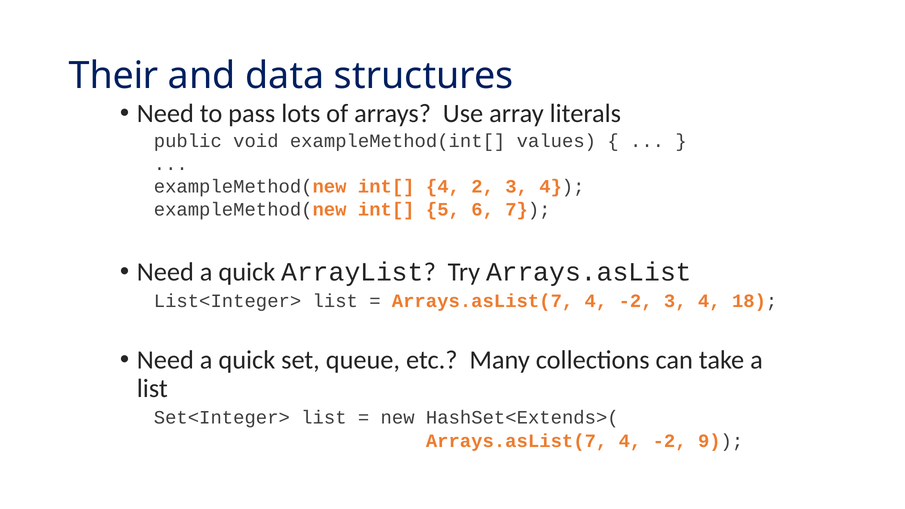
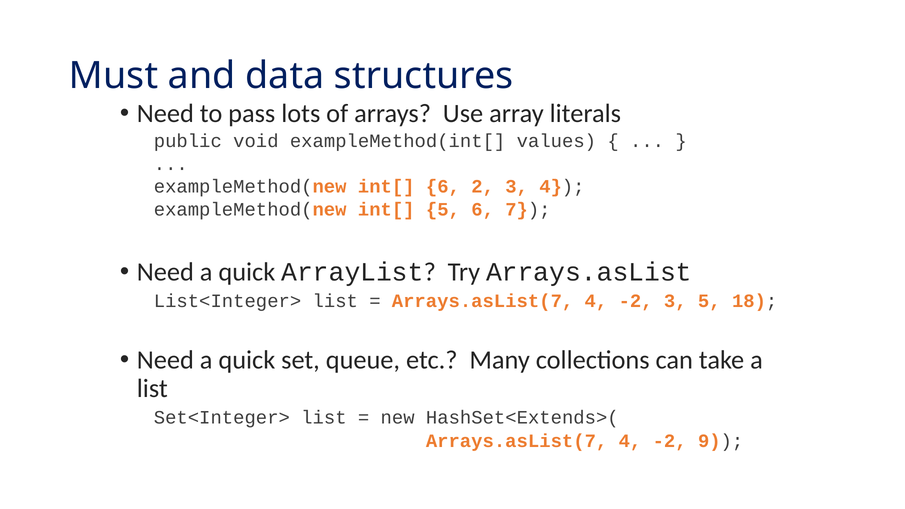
Their: Their -> Must
int[ 4: 4 -> 6
-2 3 4: 4 -> 5
